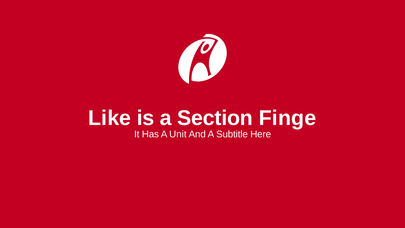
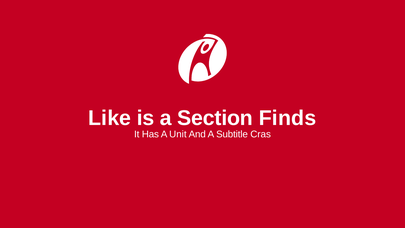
Finge: Finge -> Finds
Here: Here -> Cras
